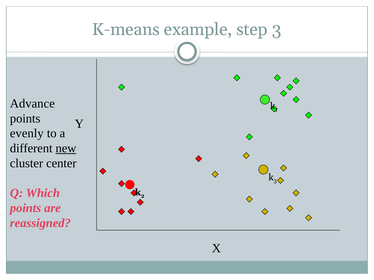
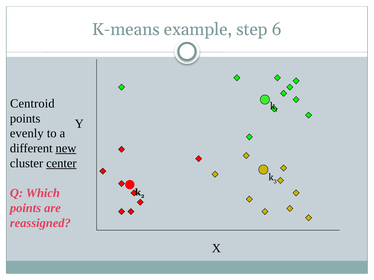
step 3: 3 -> 6
Advance: Advance -> Centroid
center underline: none -> present
